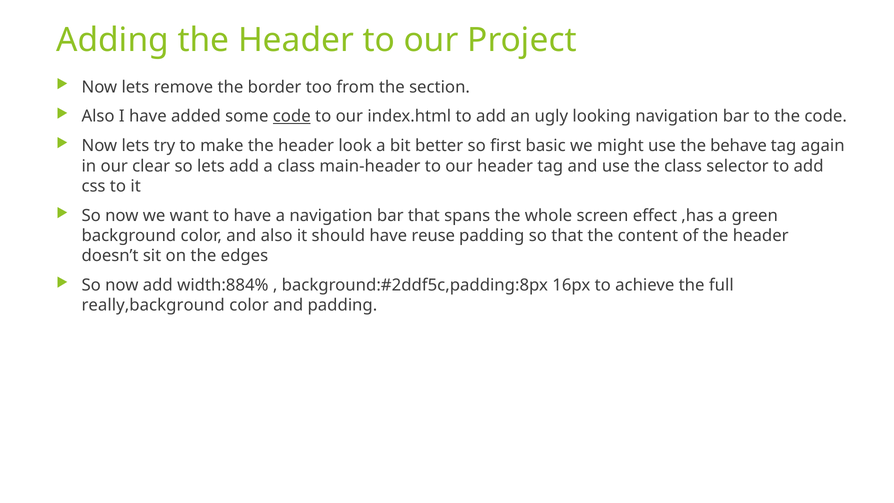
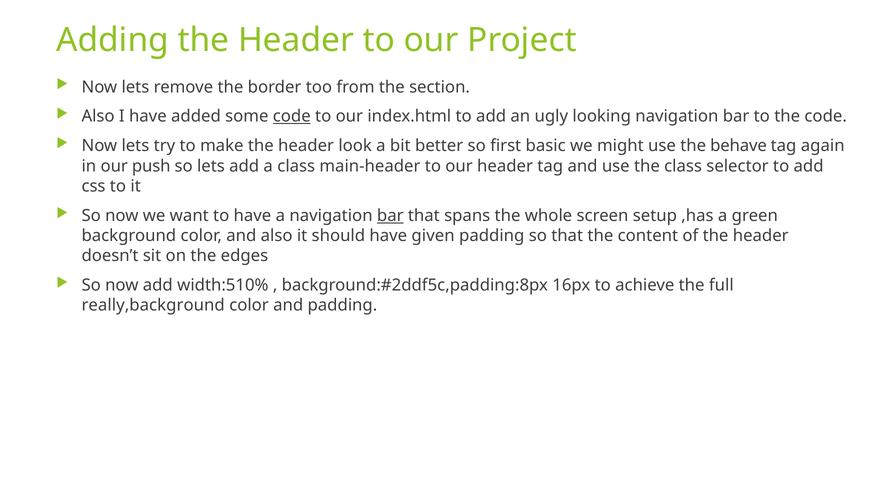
clear: clear -> push
bar at (390, 215) underline: none -> present
effect: effect -> setup
reuse: reuse -> given
width:884%: width:884% -> width:510%
